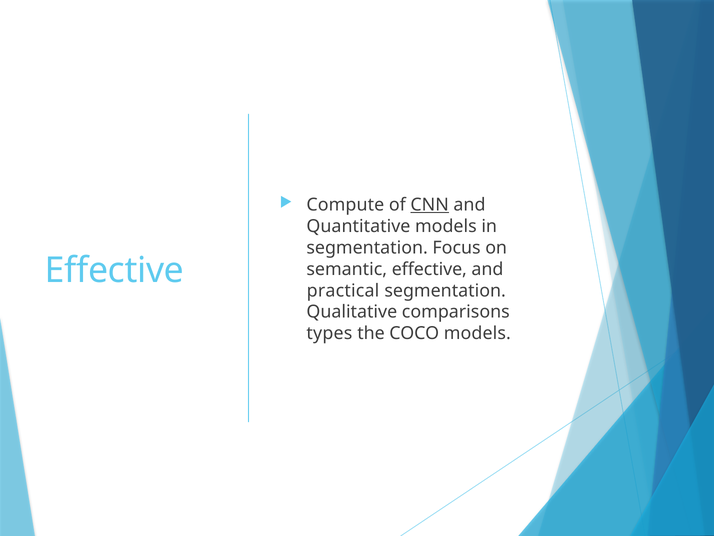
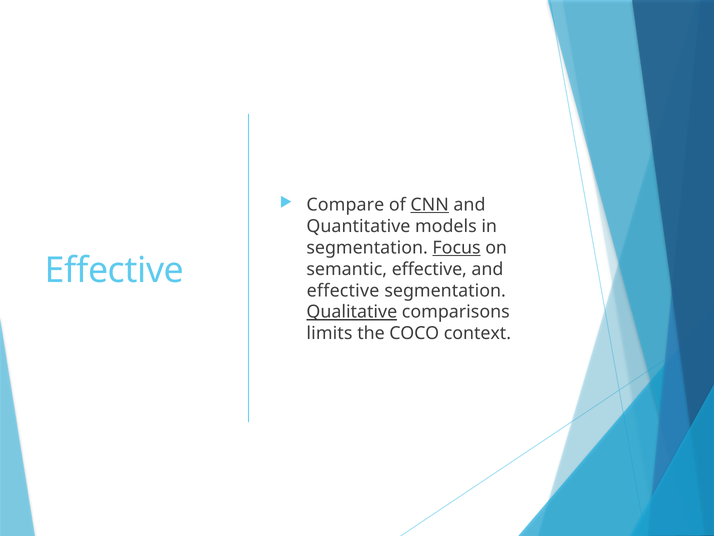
Compute: Compute -> Compare
Focus underline: none -> present
practical at (343, 290): practical -> effective
Qualitative underline: none -> present
types: types -> limits
COCO models: models -> context
